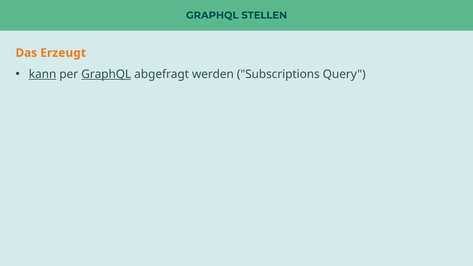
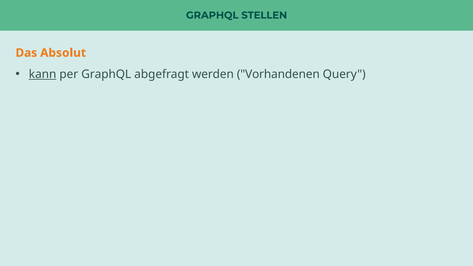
Erzeugt: Erzeugt -> Absolut
GraphQL at (106, 74) underline: present -> none
Subscriptions: Subscriptions -> Vorhandenen
